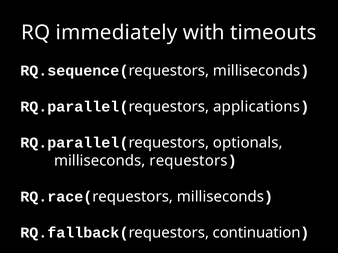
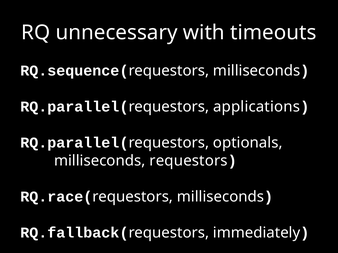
immediately: immediately -> unnecessary
continuation: continuation -> immediately
